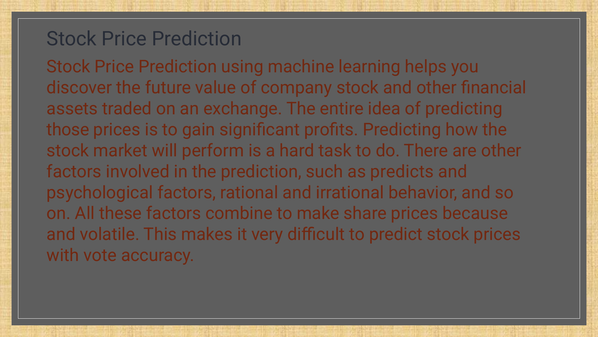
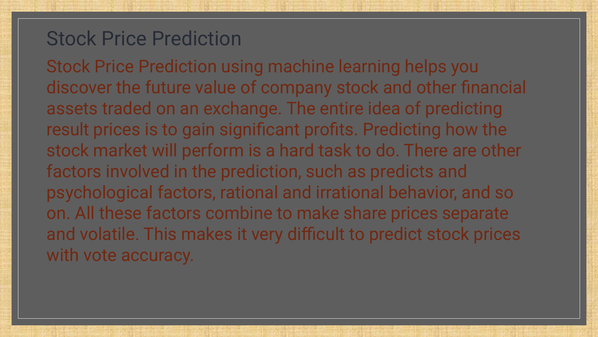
those: those -> result
because: because -> separate
